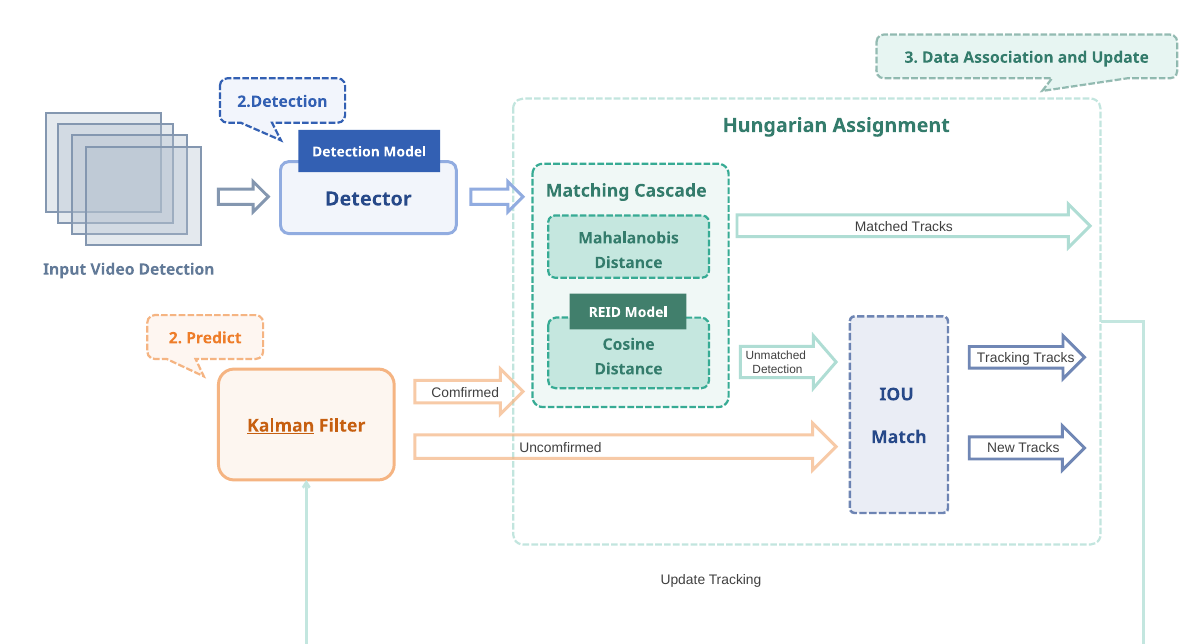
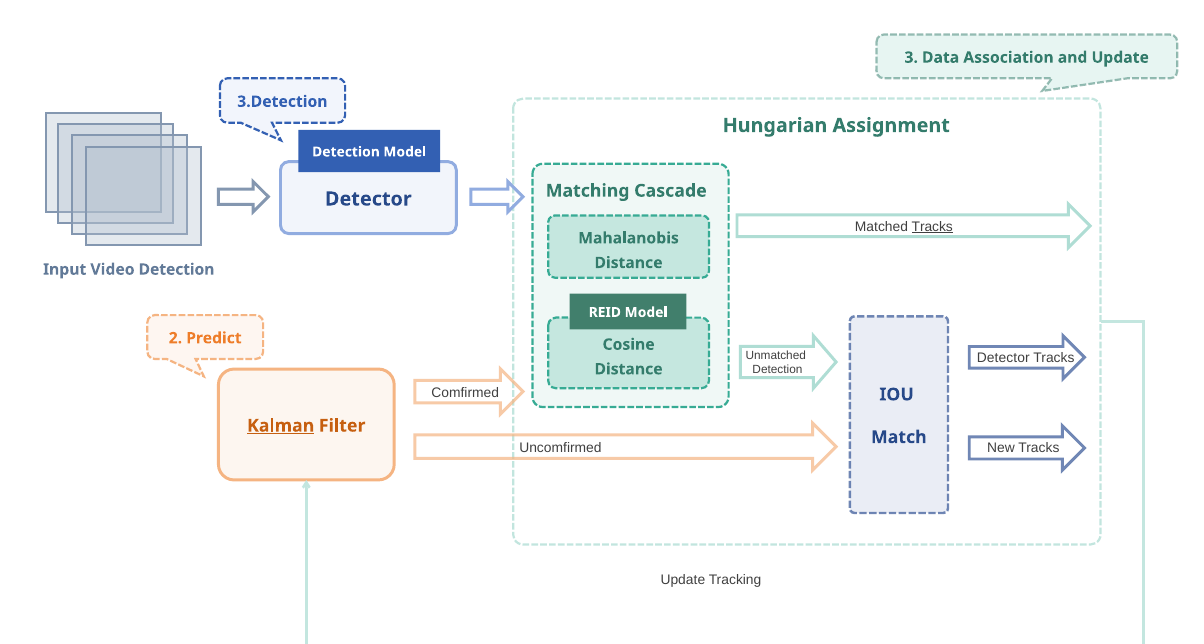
2.Detection: 2.Detection -> 3.Detection
Tracks at (932, 227) underline: none -> present
Tracking at (1003, 358): Tracking -> Detector
